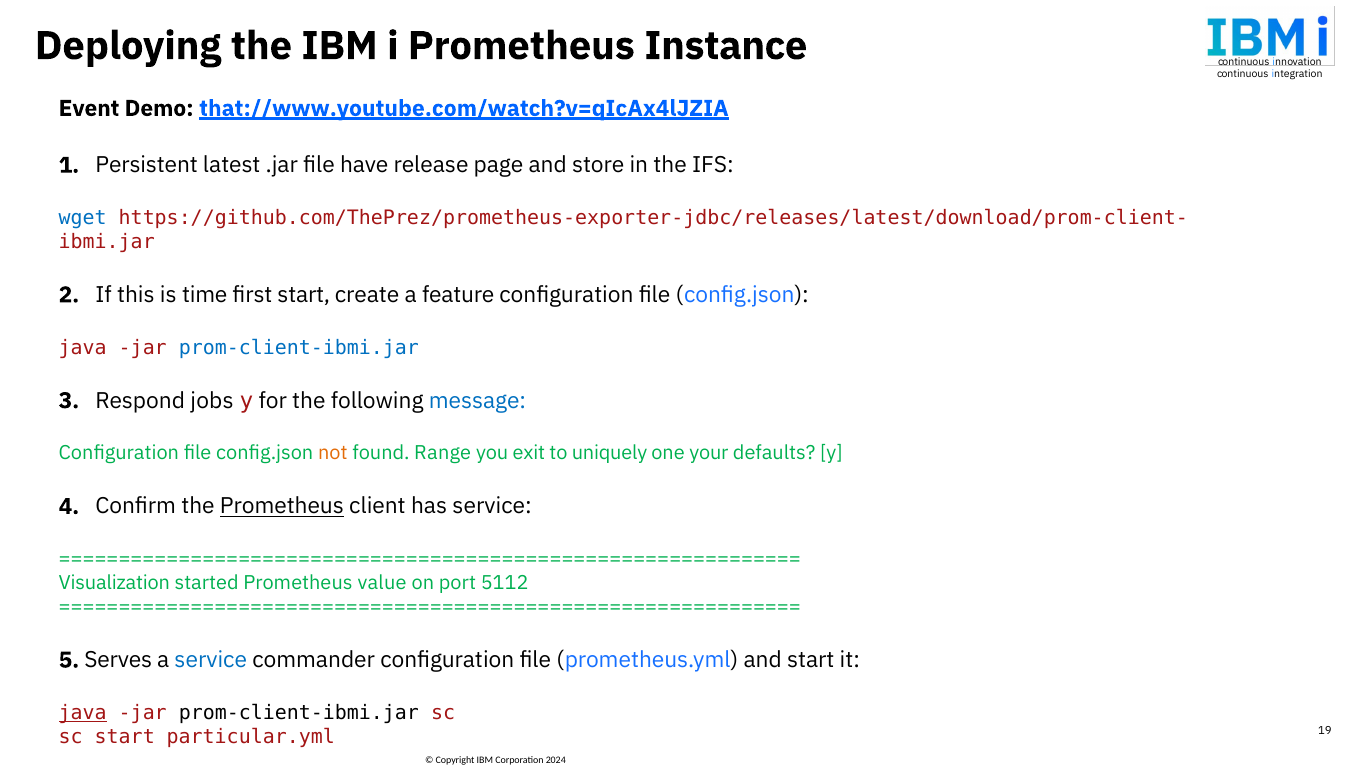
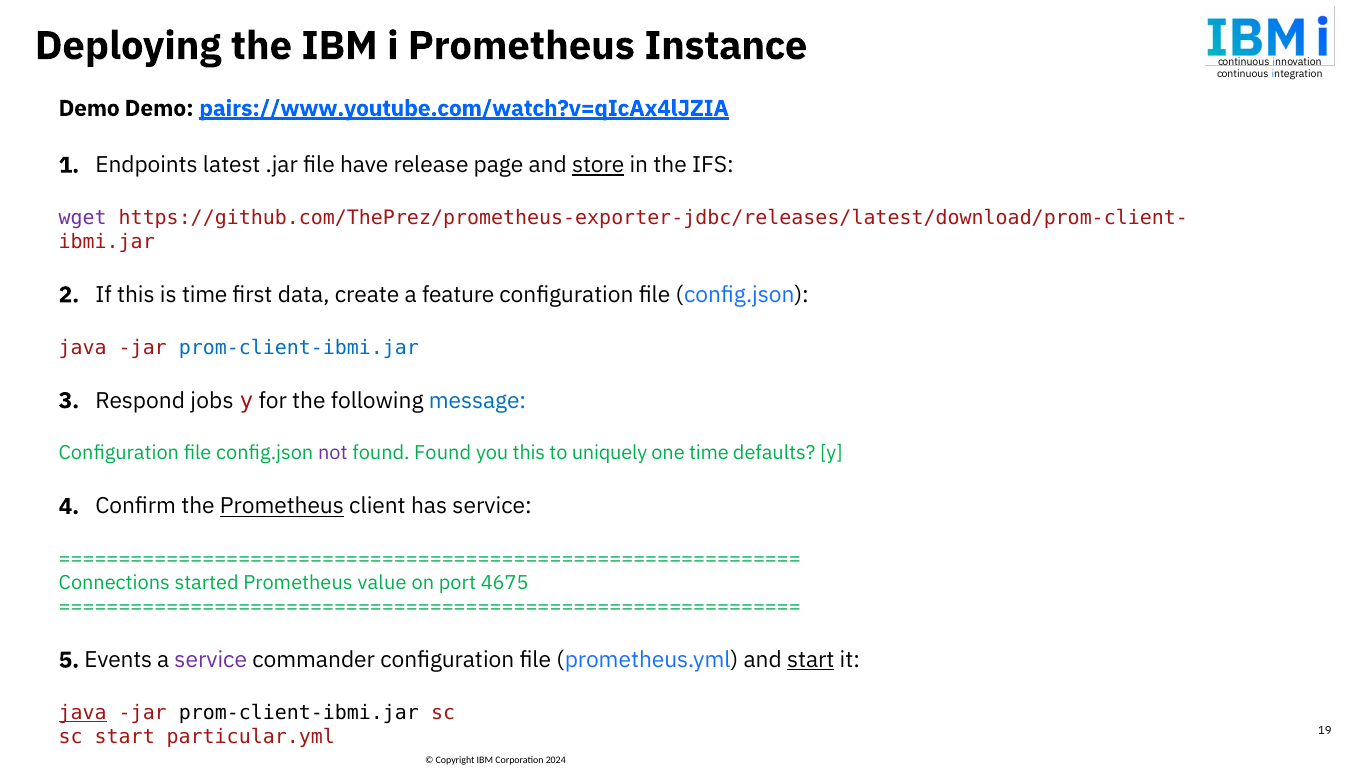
Event at (89, 108): Event -> Demo
that://www.youtube.com/watch?v=qIcAx4lJZIA: that://www.youtube.com/watch?v=qIcAx4lJZIA -> pairs://www.youtube.com/watch?v=qIcAx4lJZIA
Persistent: Persistent -> Endpoints
store underline: none -> present
wget colour: blue -> purple
first start: start -> data
not colour: orange -> purple
found Range: Range -> Found
you exit: exit -> this
one your: your -> time
Visualization: Visualization -> Connections
5112: 5112 -> 4675
Serves: Serves -> Events
service at (211, 660) colour: blue -> purple
start at (811, 660) underline: none -> present
